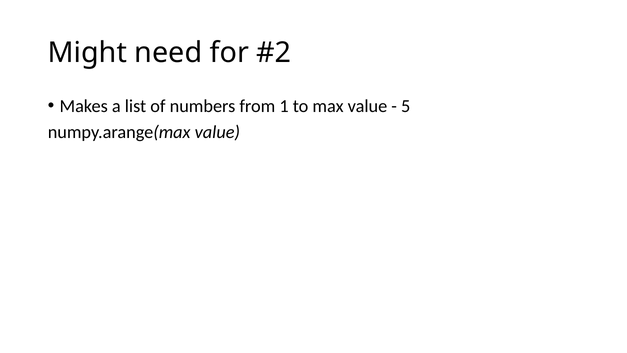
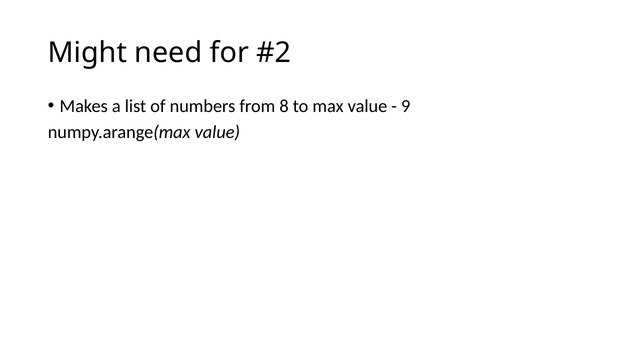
1: 1 -> 8
5: 5 -> 9
